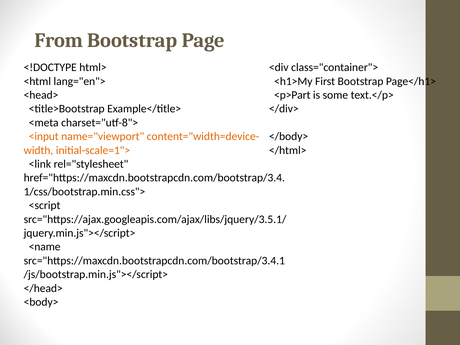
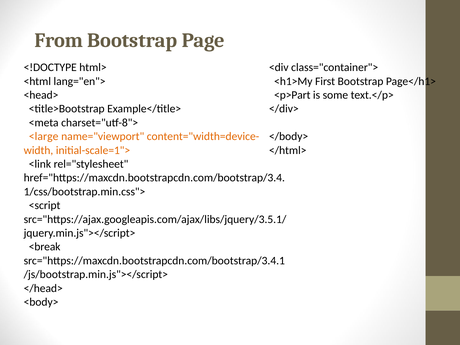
<input: <input -> <large
<name: <name -> <break
